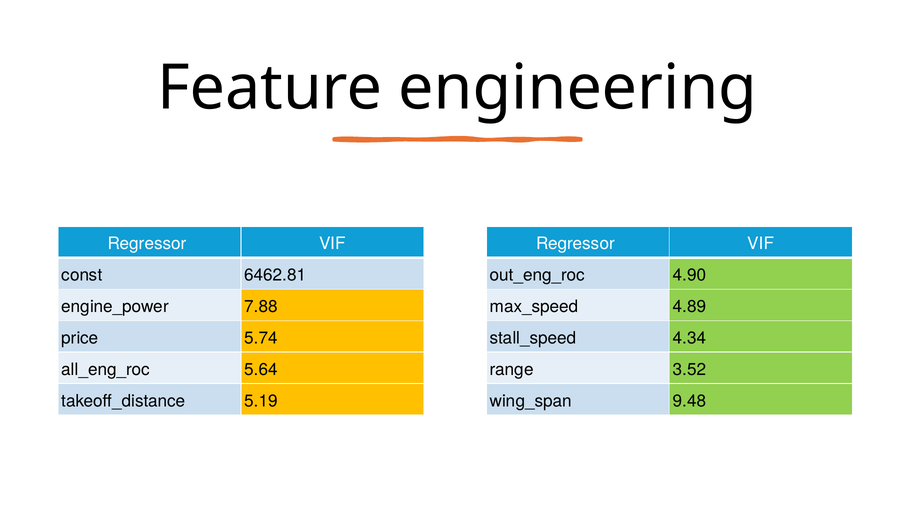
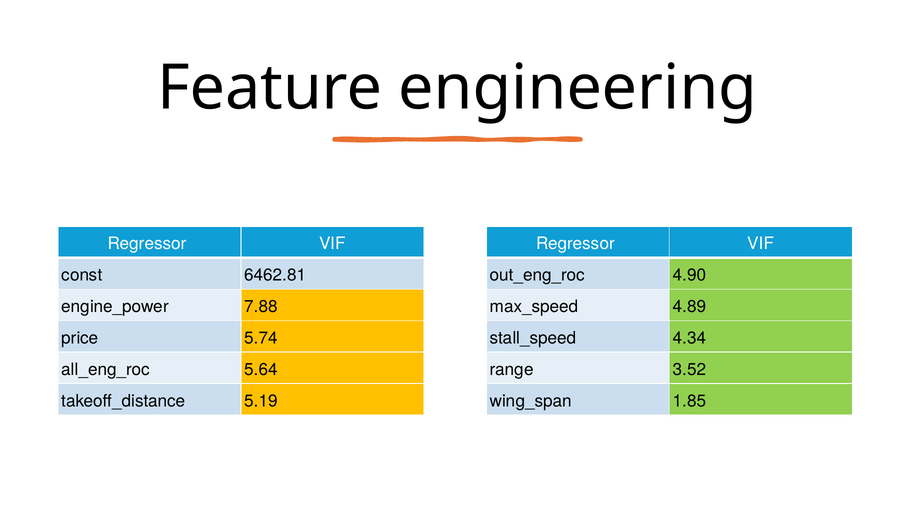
9.48: 9.48 -> 1.85
